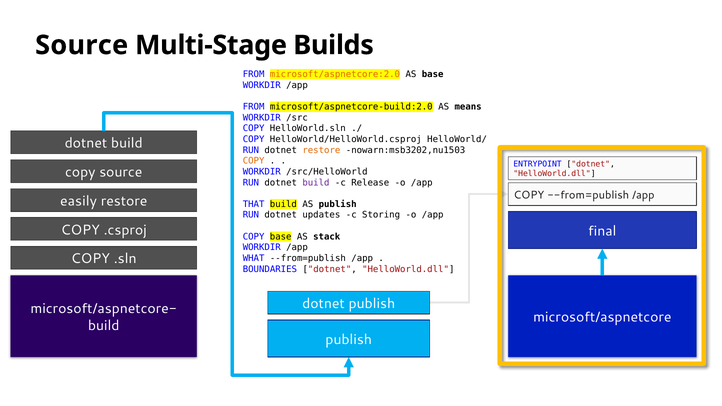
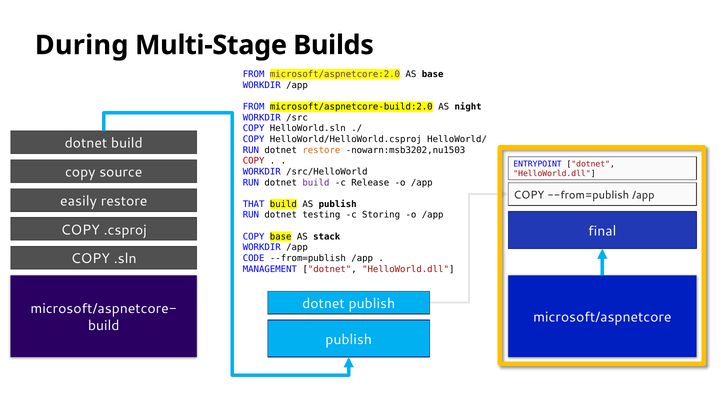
Source at (82, 45): Source -> During
microsoft/aspnetcore:2.0 colour: orange -> purple
means: means -> night
COPY at (254, 161) colour: orange -> red
updates: updates -> testing
WHAT: WHAT -> CODE
BOUNDARIES: BOUNDARIES -> MANAGEMENT
